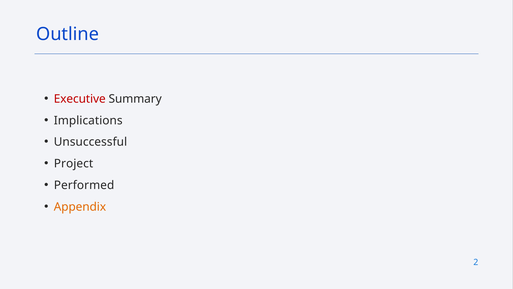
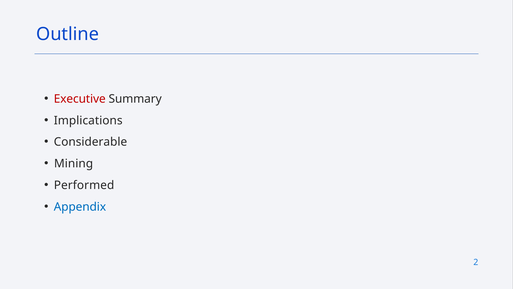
Unsuccessful: Unsuccessful -> Considerable
Project: Project -> Mining
Appendix colour: orange -> blue
